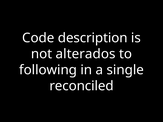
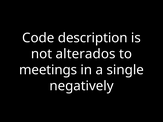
following: following -> meetings
reconciled: reconciled -> negatively
